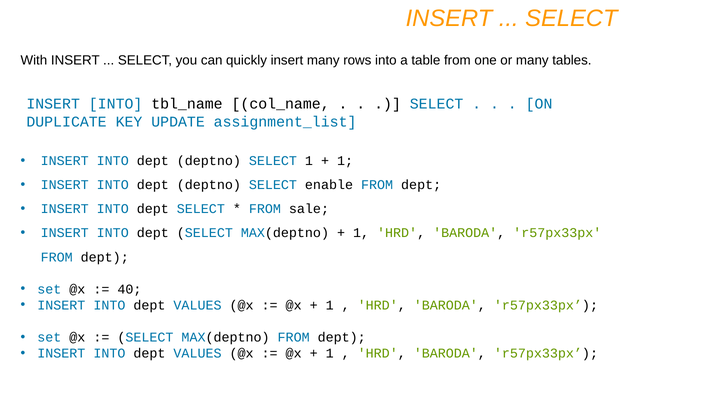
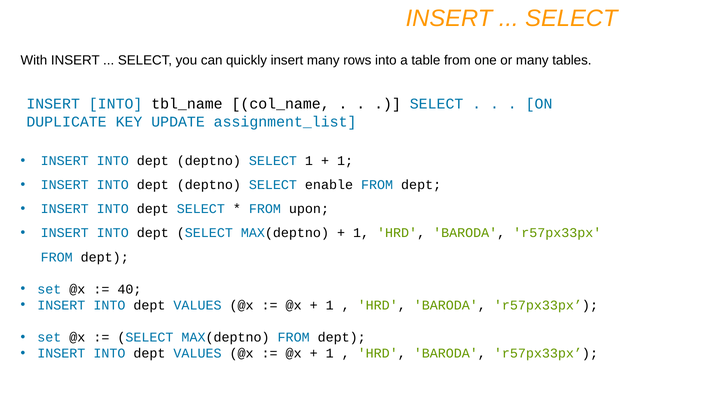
sale: sale -> upon
